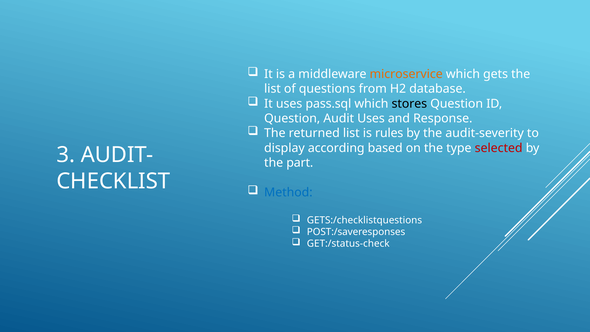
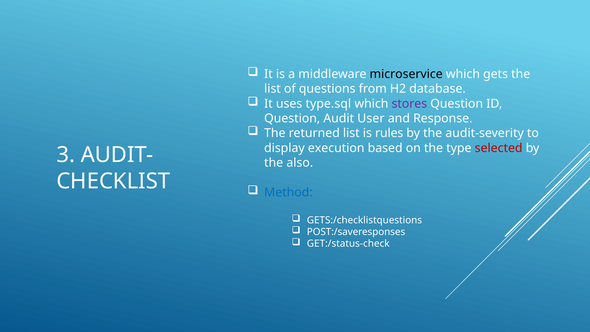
microservice colour: orange -> black
pass.sql: pass.sql -> type.sql
stores colour: black -> purple
Audit Uses: Uses -> User
according: according -> execution
part: part -> also
